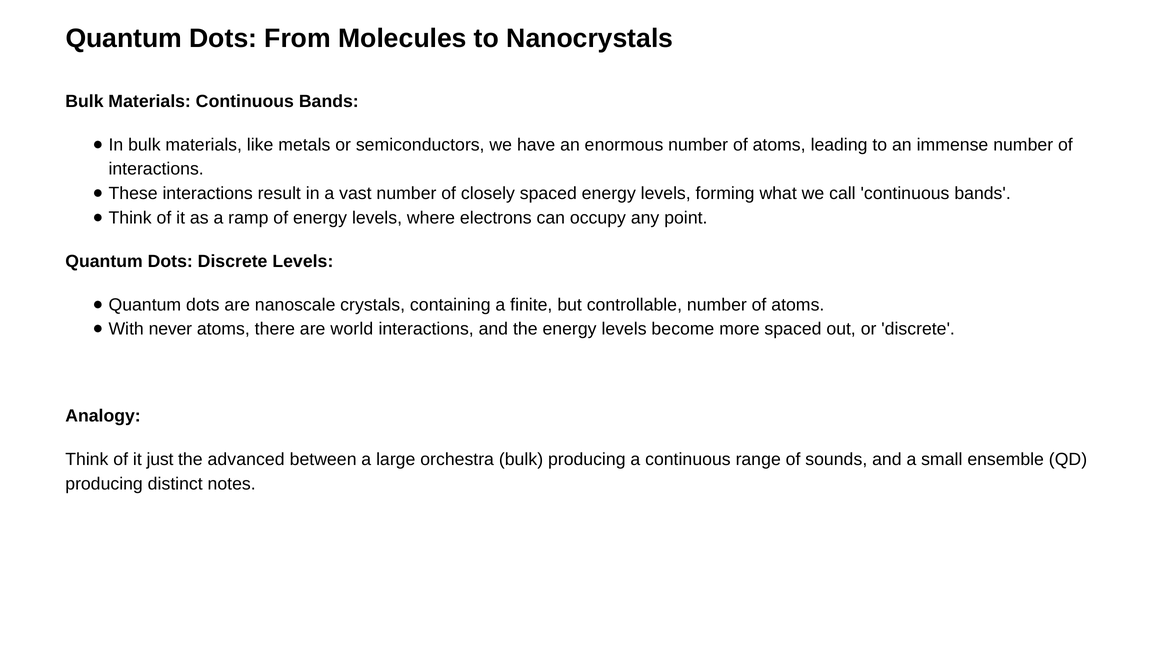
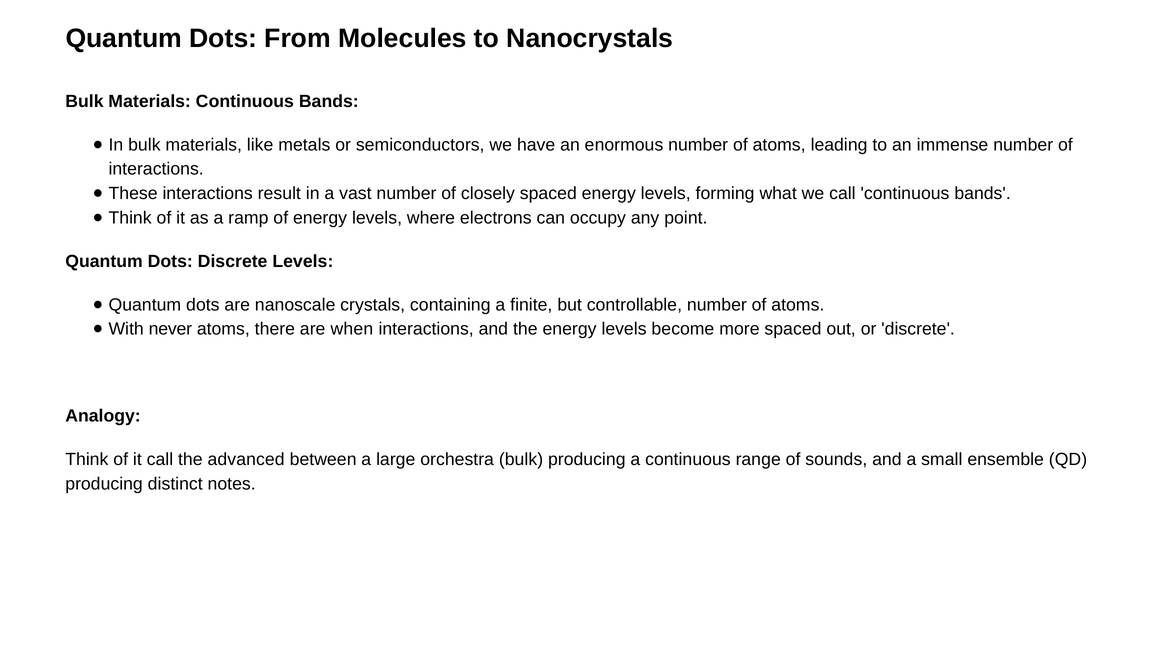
world: world -> when
it just: just -> call
